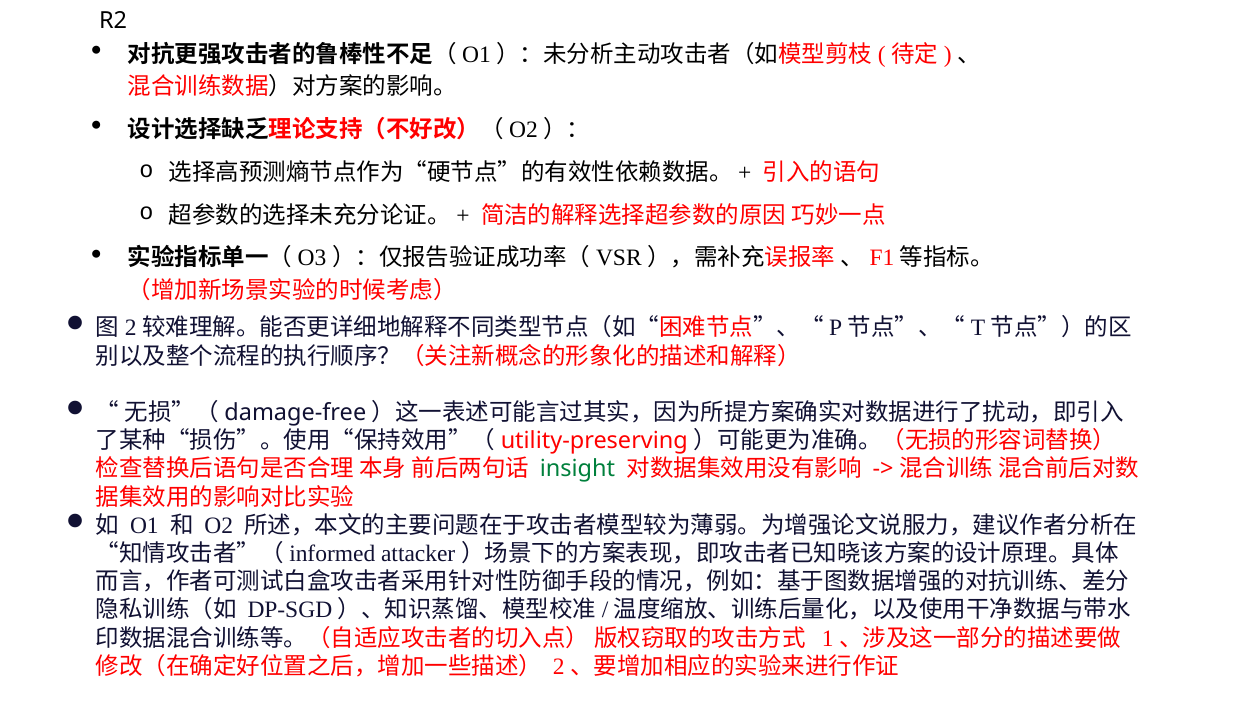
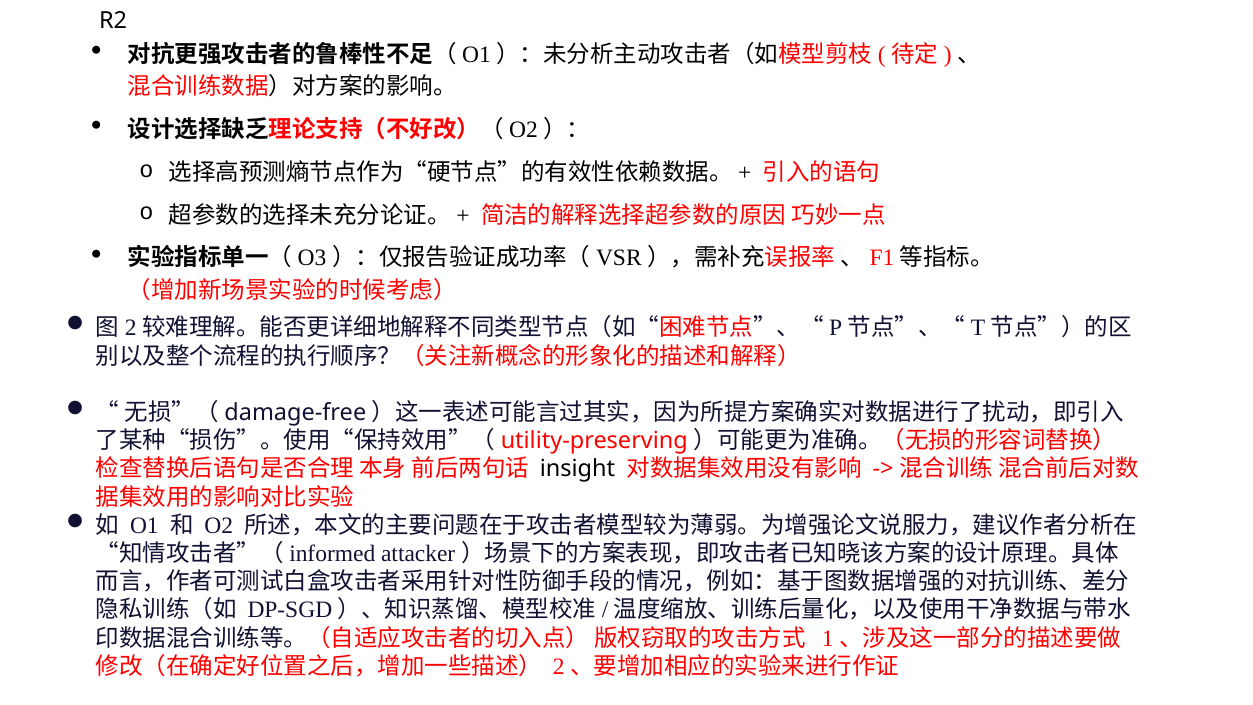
insight colour: green -> black
